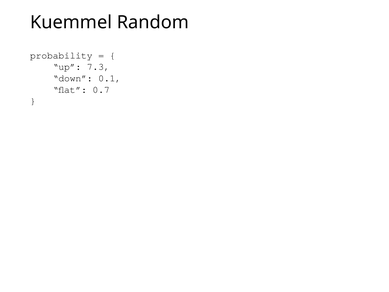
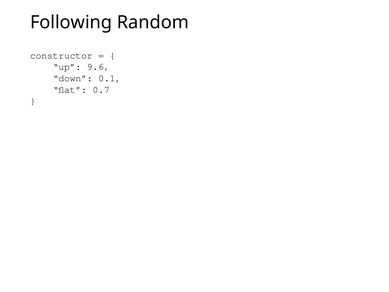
Kuemmel: Kuemmel -> Following
probability: probability -> constructor
7.3: 7.3 -> 9.6
